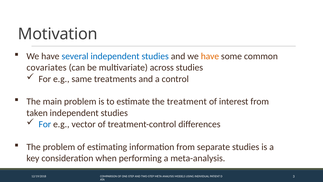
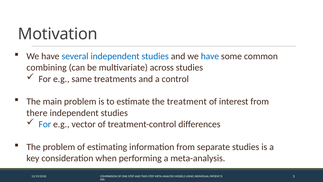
have at (210, 56) colour: orange -> blue
covariates: covariates -> combining
taken: taken -> there
